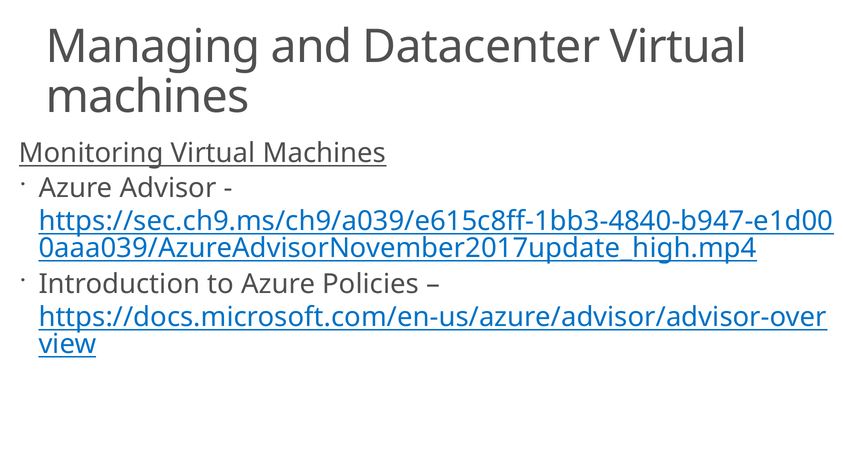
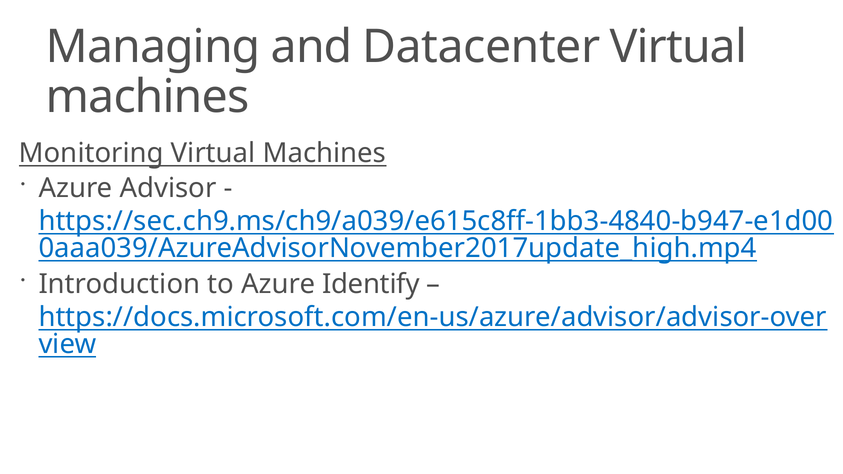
Policies: Policies -> Identify
